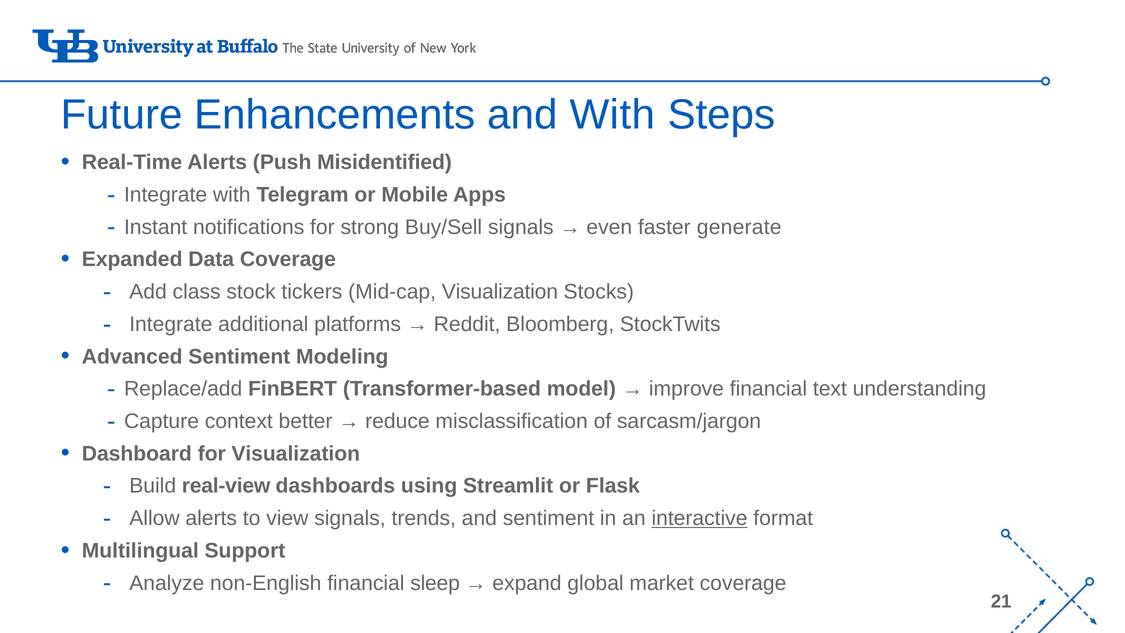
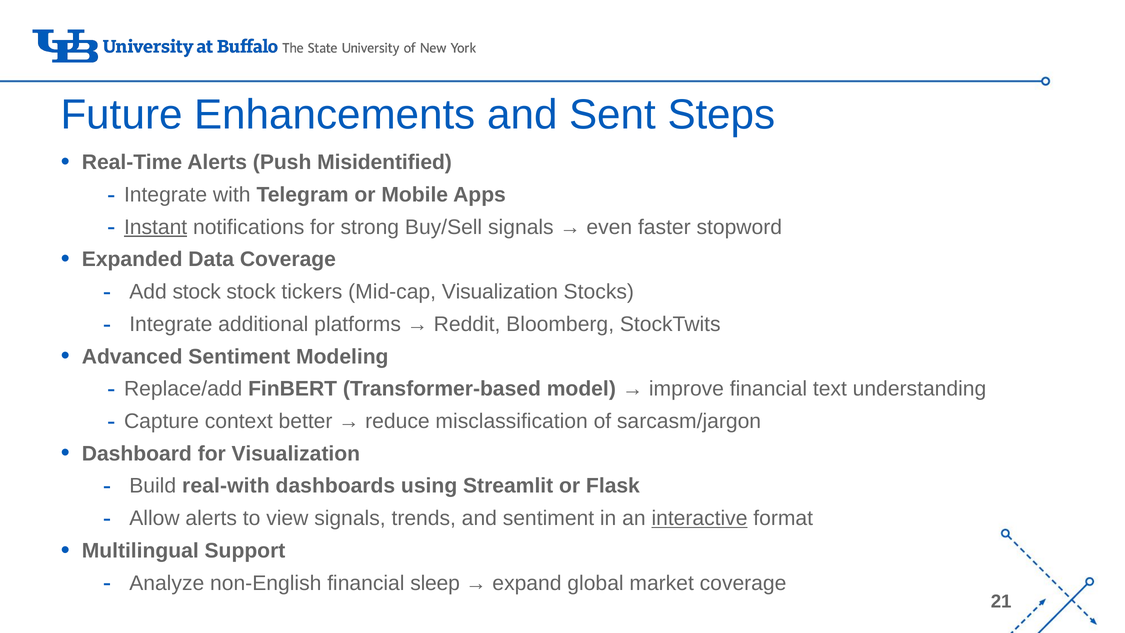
and With: With -> Sent
Instant underline: none -> present
generate: generate -> stopword
Add class: class -> stock
real-view: real-view -> real-with
